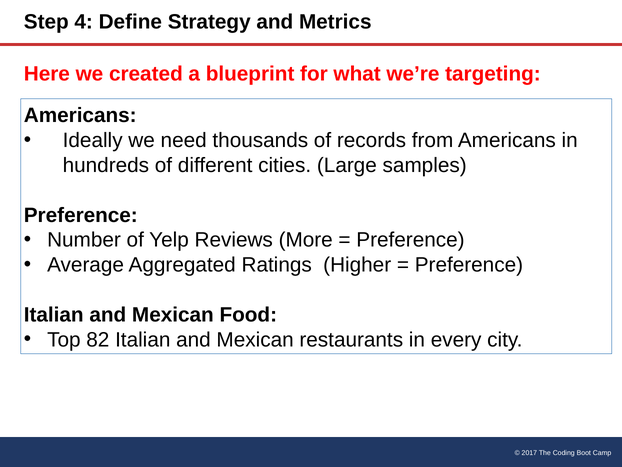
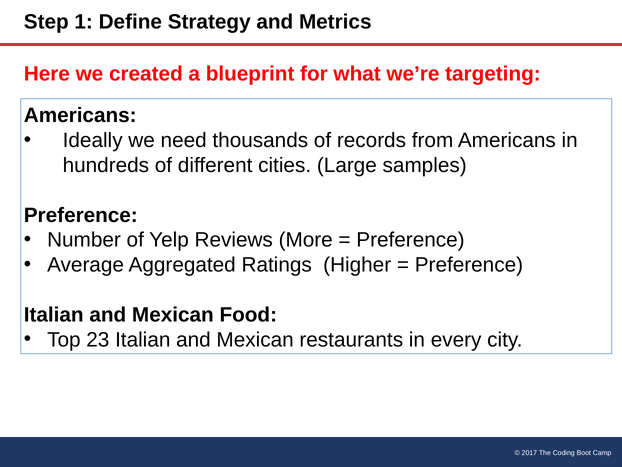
4: 4 -> 1
82: 82 -> 23
